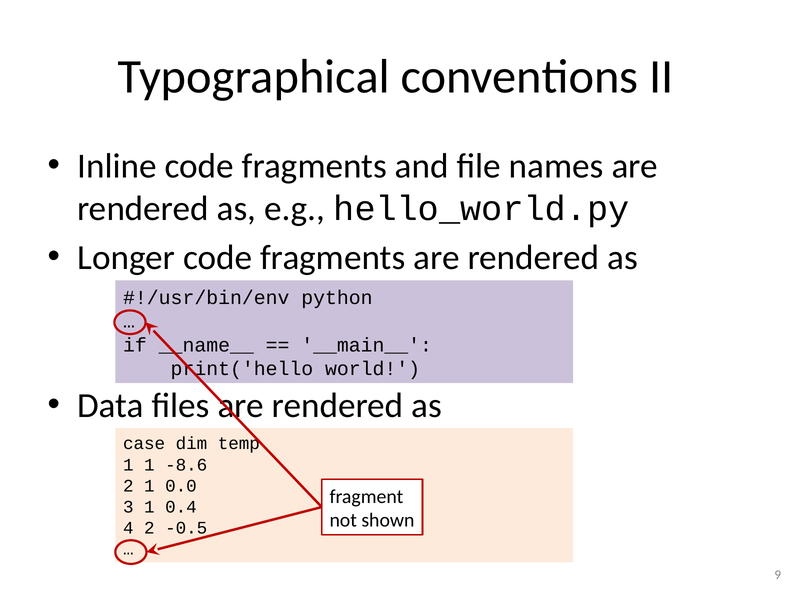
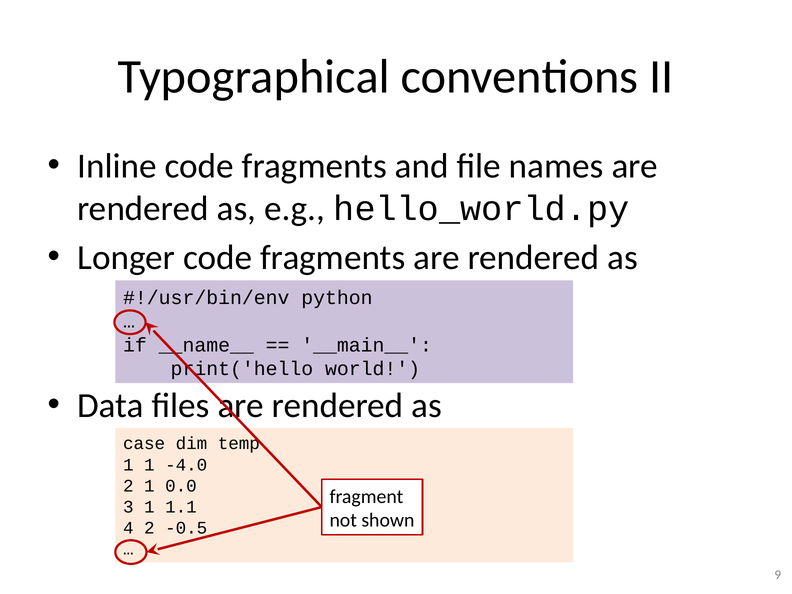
-8.6: -8.6 -> -4.0
0.4: 0.4 -> 1.1
